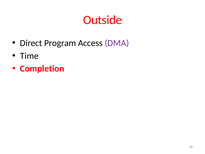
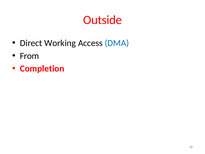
Program: Program -> Working
DMA colour: purple -> blue
Time: Time -> From
